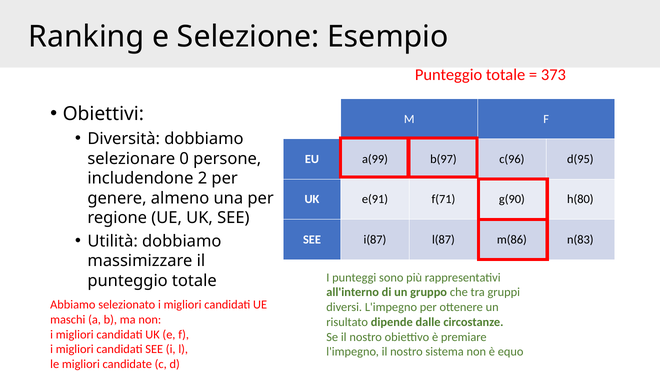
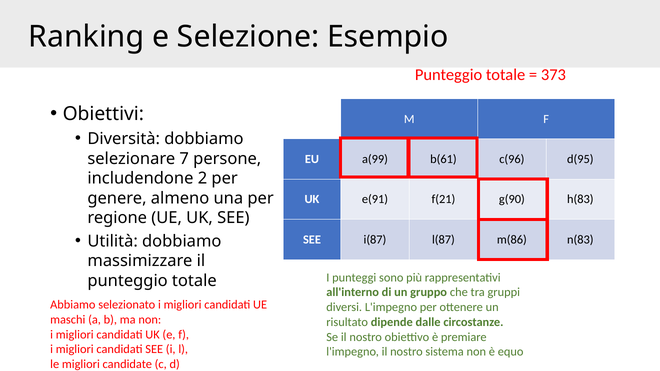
0: 0 -> 7
b(97: b(97 -> b(61
f(71: f(71 -> f(21
h(80: h(80 -> h(83
